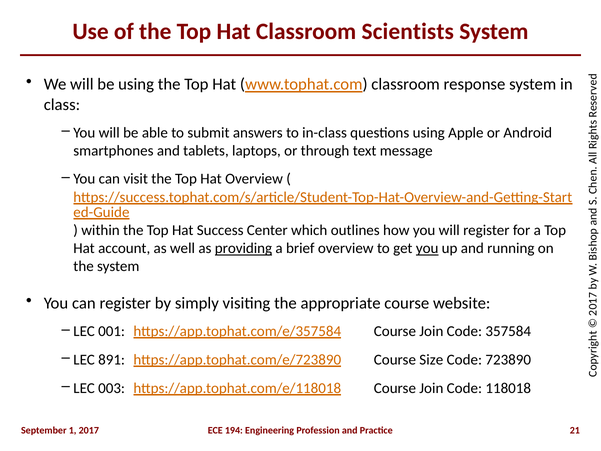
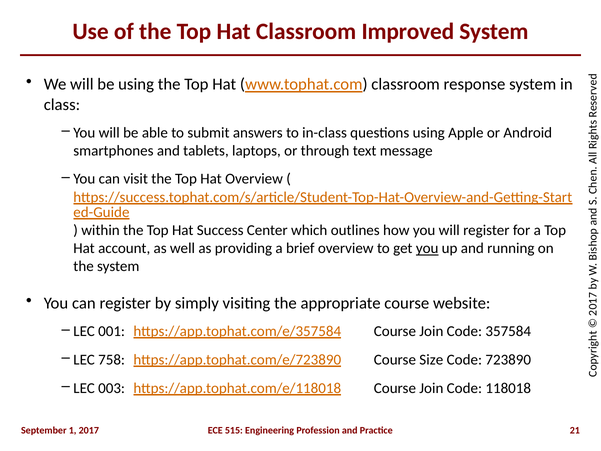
Scientists: Scientists -> Improved
providing underline: present -> none
891: 891 -> 758
194: 194 -> 515
